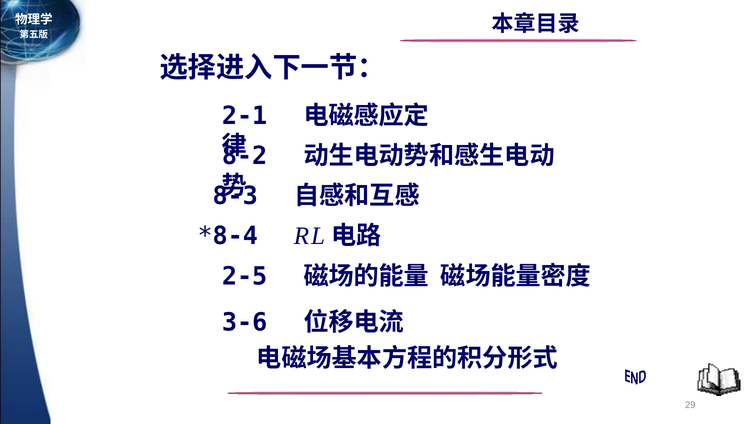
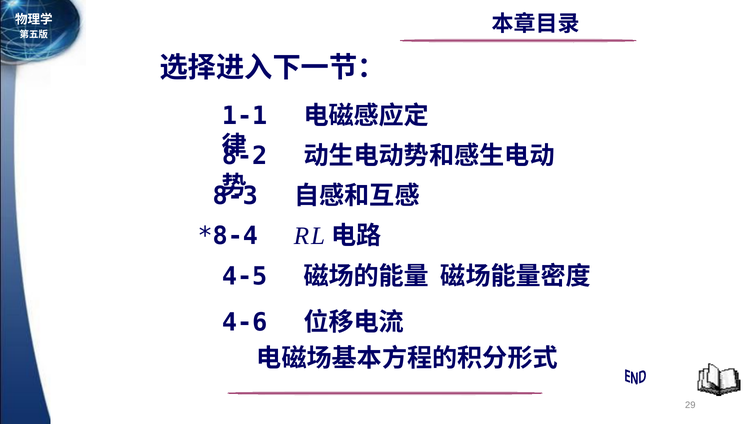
2-1: 2-1 -> 1-1
2-5: 2-5 -> 4-5
3-6: 3-6 -> 4-6
